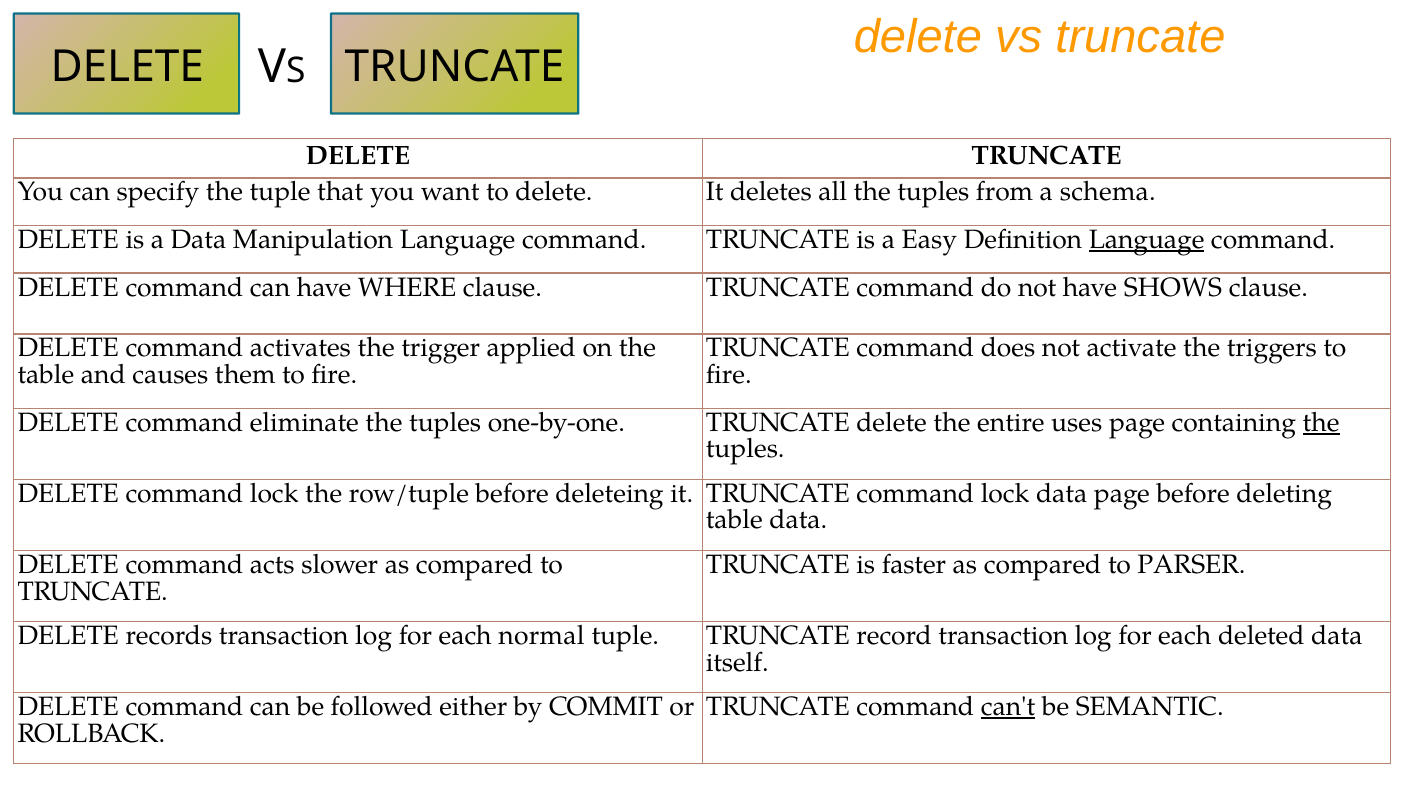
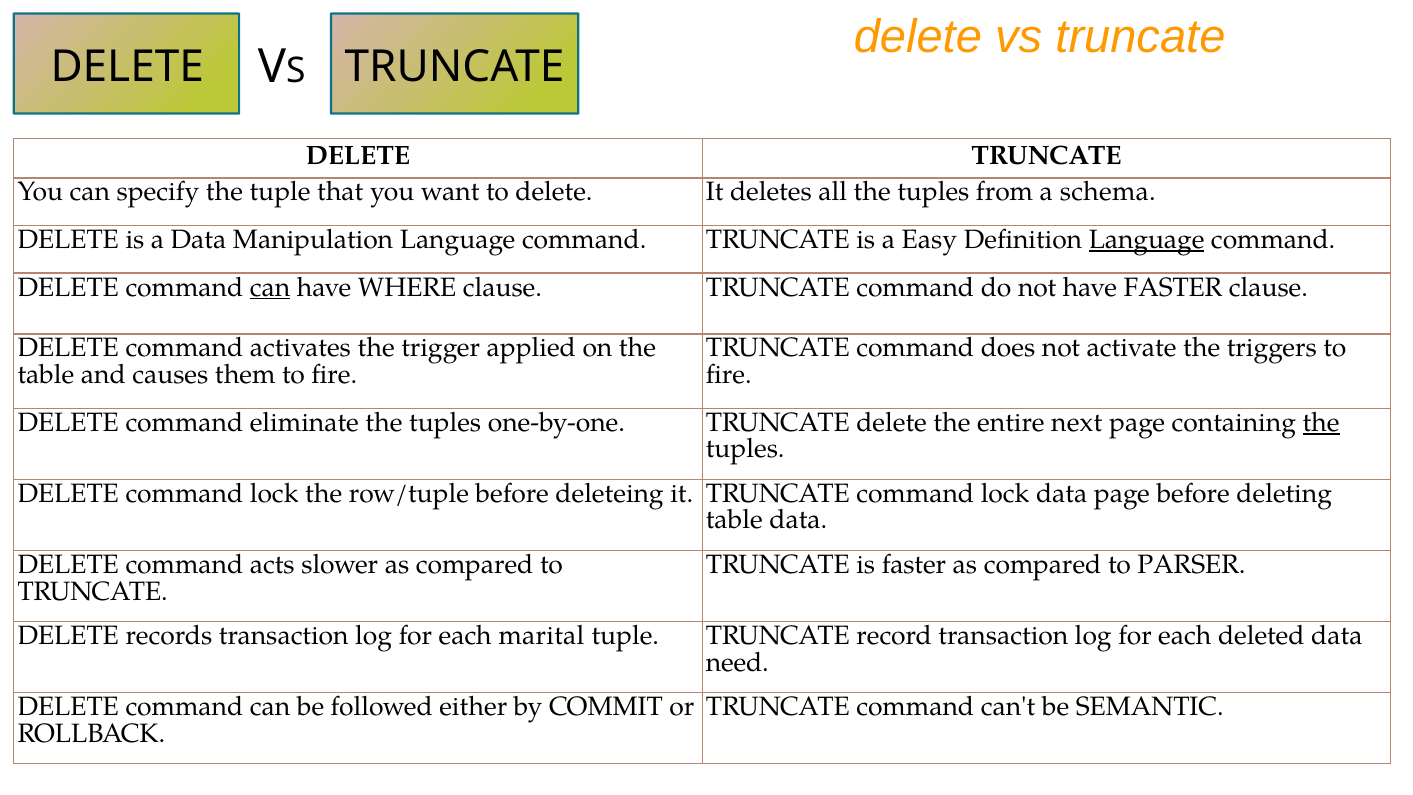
can at (270, 287) underline: none -> present
have SHOWS: SHOWS -> FASTER
uses: uses -> next
normal: normal -> marital
itself: itself -> need
can't underline: present -> none
